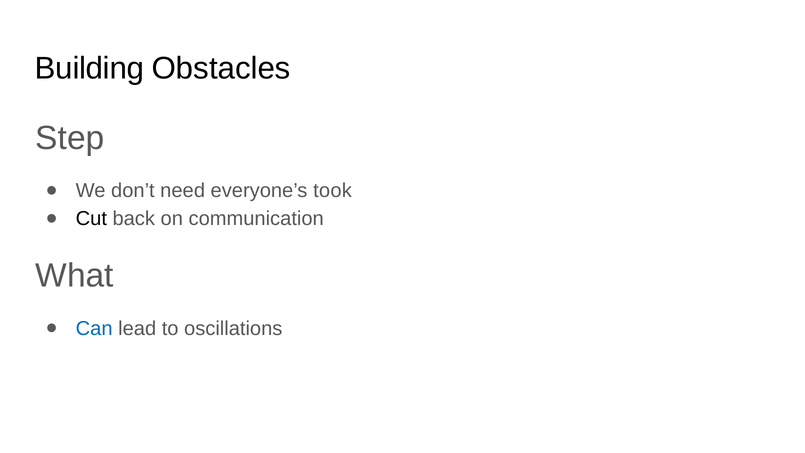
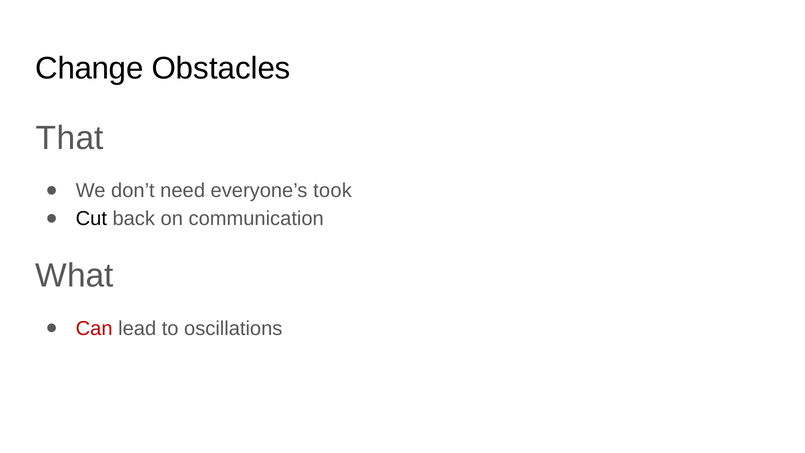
Building: Building -> Change
Step: Step -> That
Can colour: blue -> red
